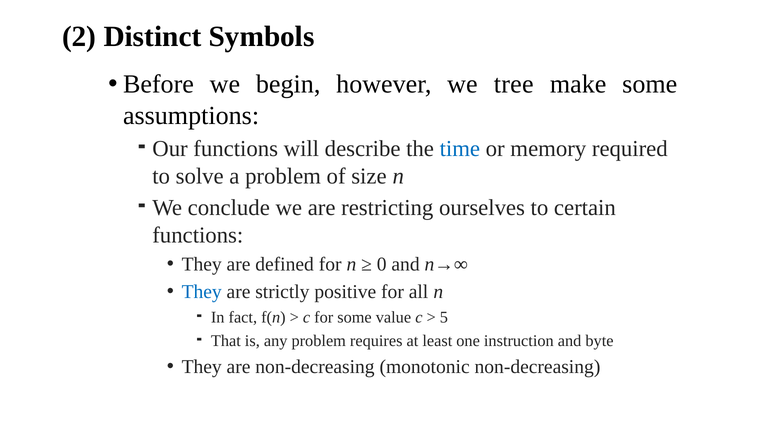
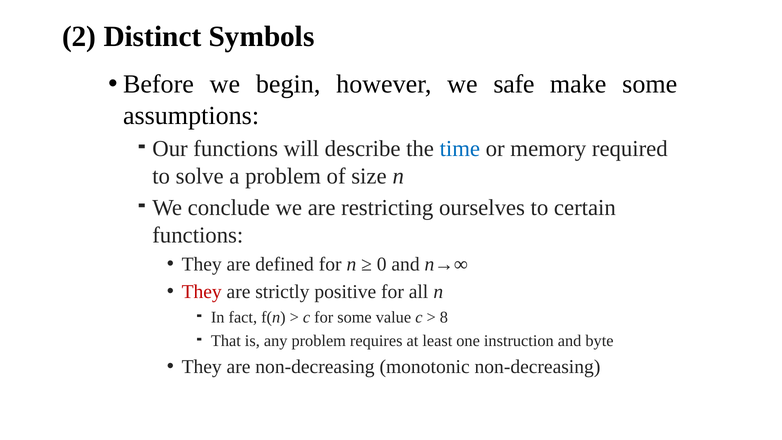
tree: tree -> safe
They at (202, 292) colour: blue -> red
5: 5 -> 8
